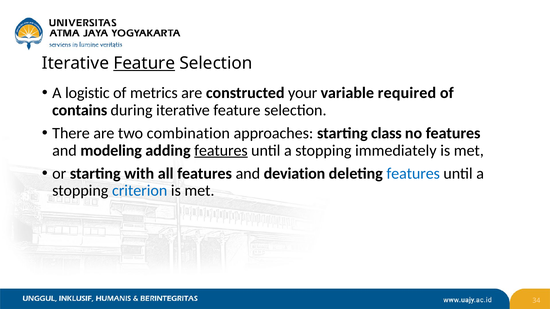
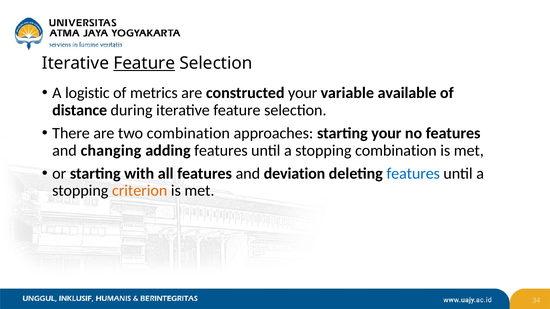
required: required -> available
contains: contains -> distance
starting class: class -> your
modeling: modeling -> changing
features at (221, 151) underline: present -> none
stopping immediately: immediately -> combination
criterion colour: blue -> orange
